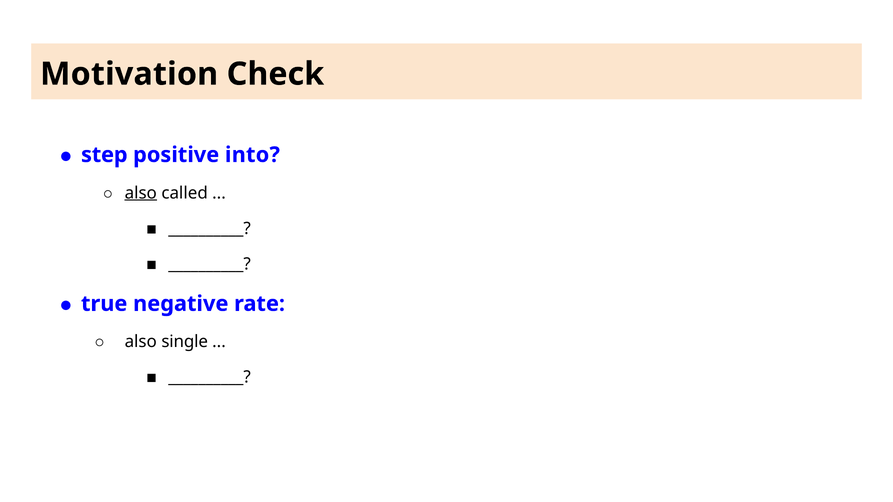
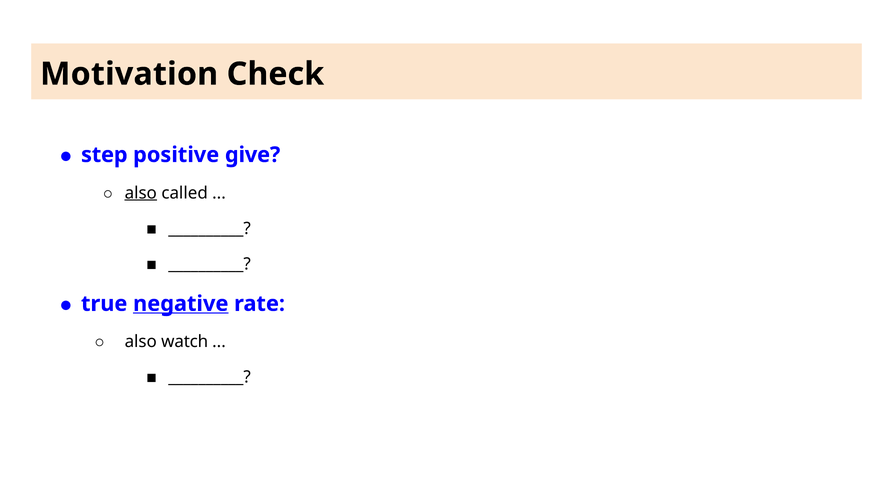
into: into -> give
negative underline: none -> present
single: single -> watch
